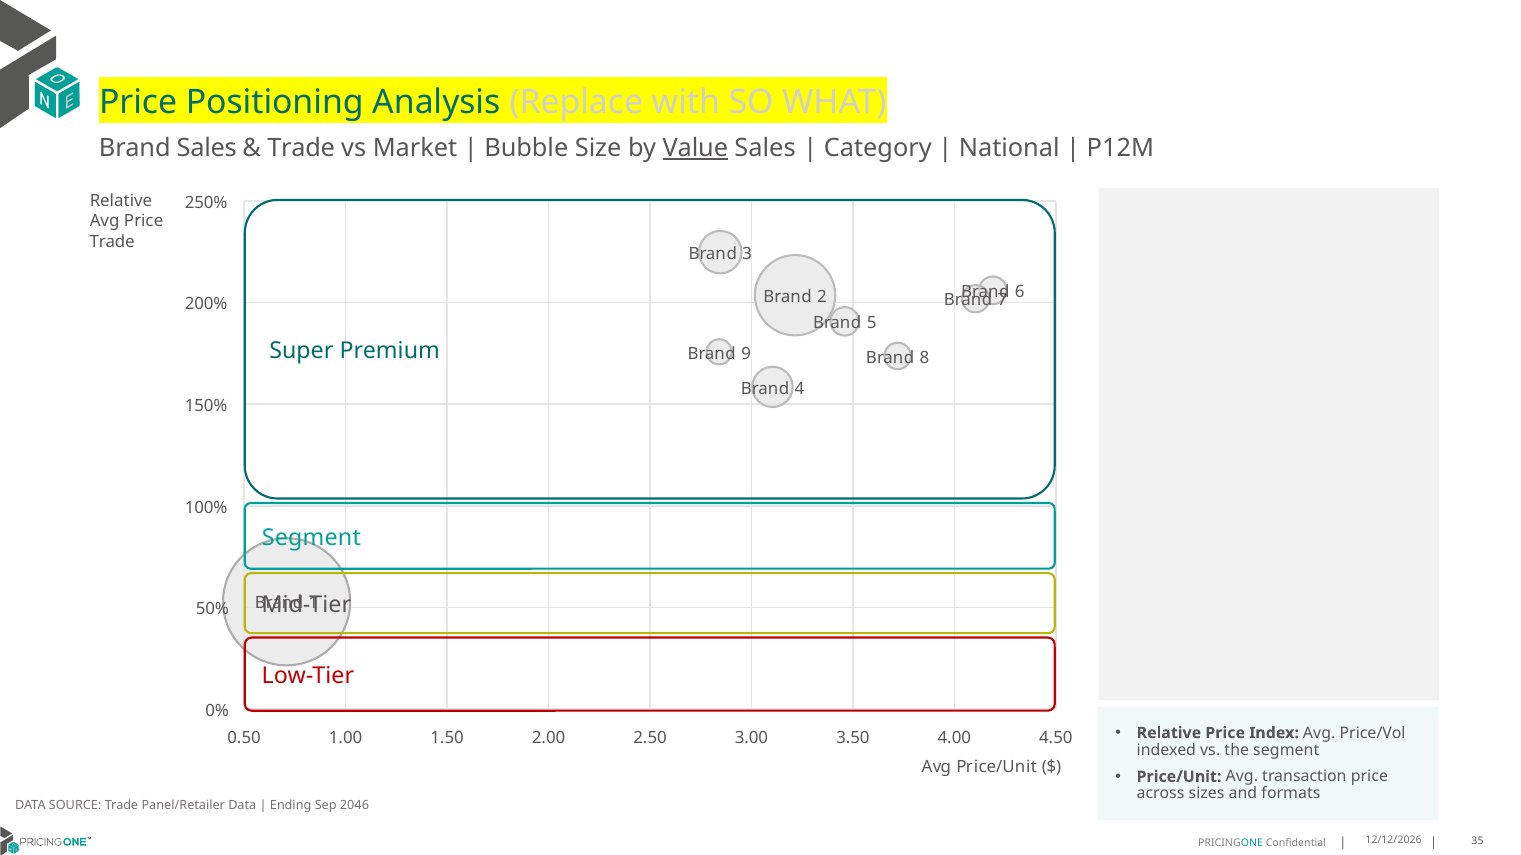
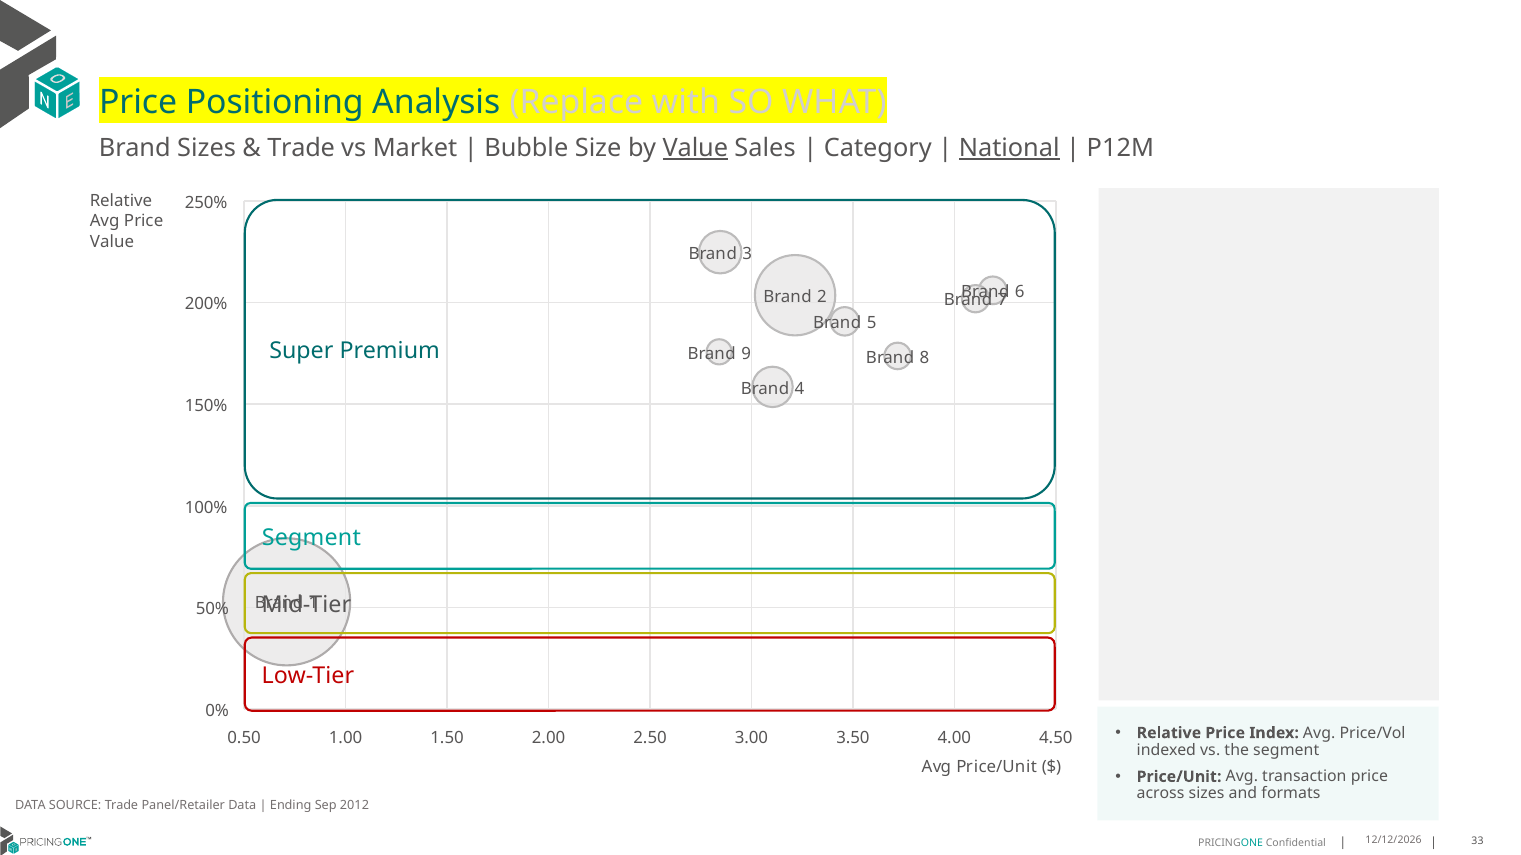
Brand Sales: Sales -> Sizes
National underline: none -> present
Trade at (112, 242): Trade -> Value
2046: 2046 -> 2012
35: 35 -> 33
